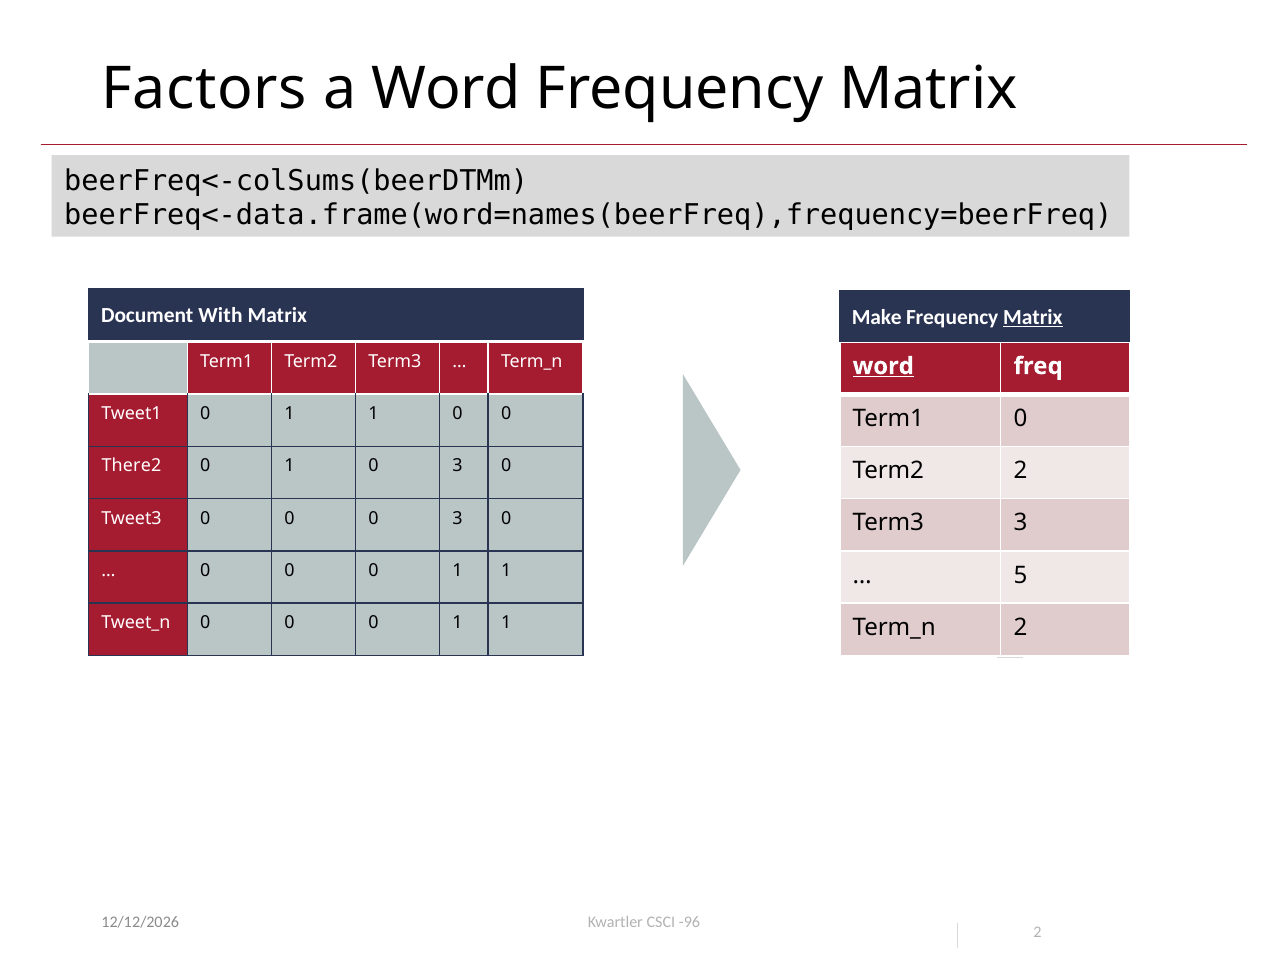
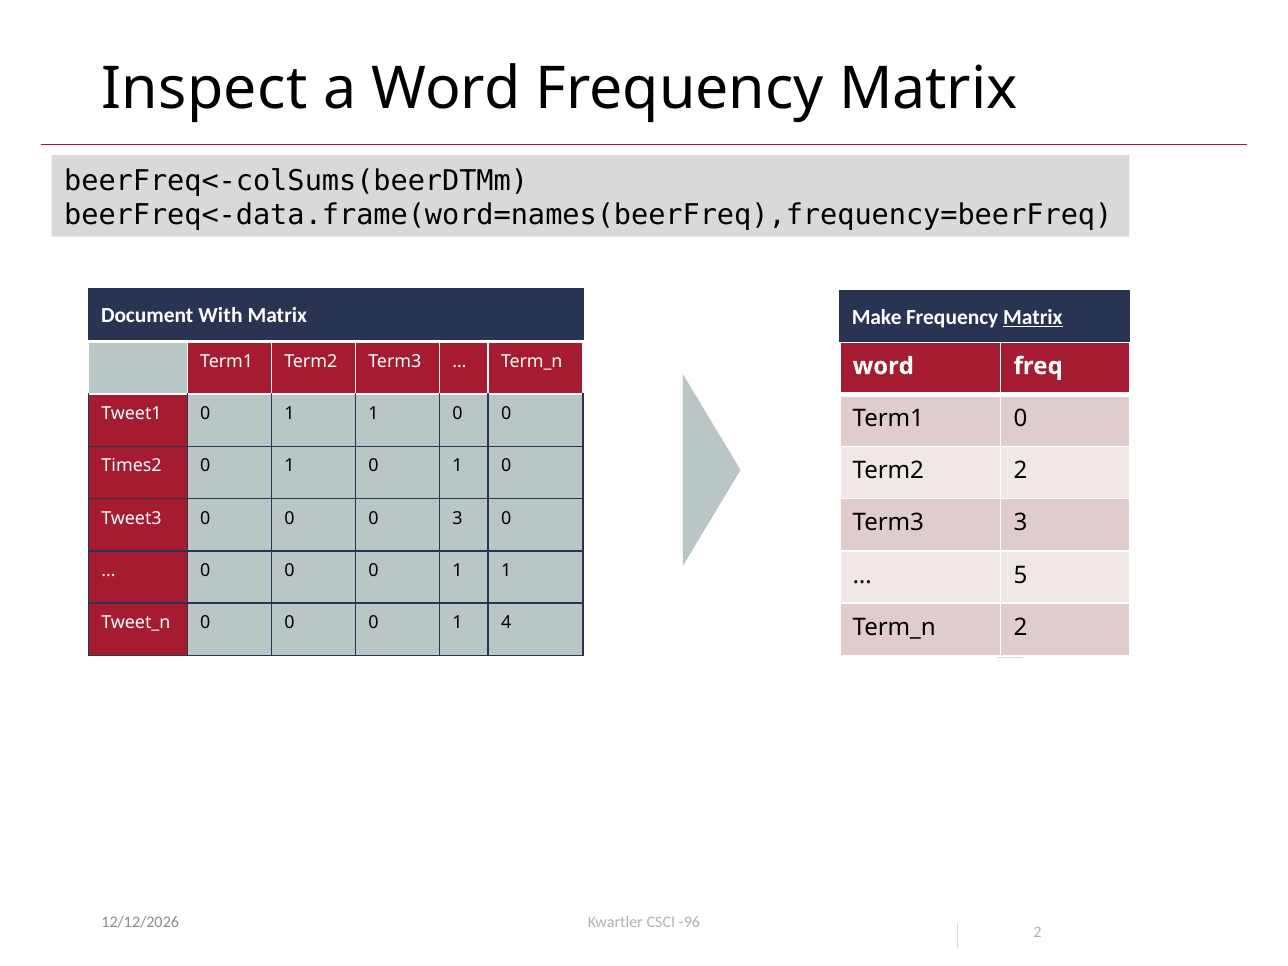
Factors: Factors -> Inspect
word at (883, 366) underline: present -> none
There2: There2 -> Times2
1 0 3: 3 -> 1
1 at (506, 623): 1 -> 4
